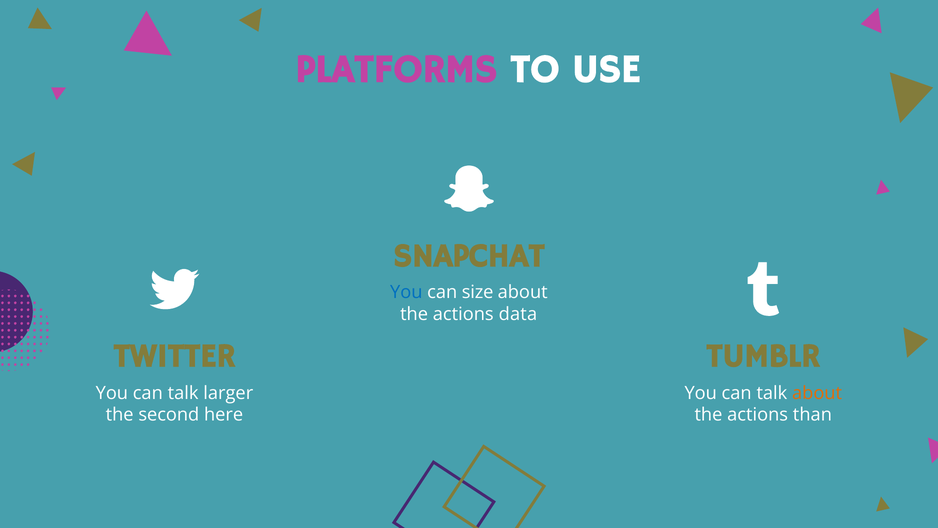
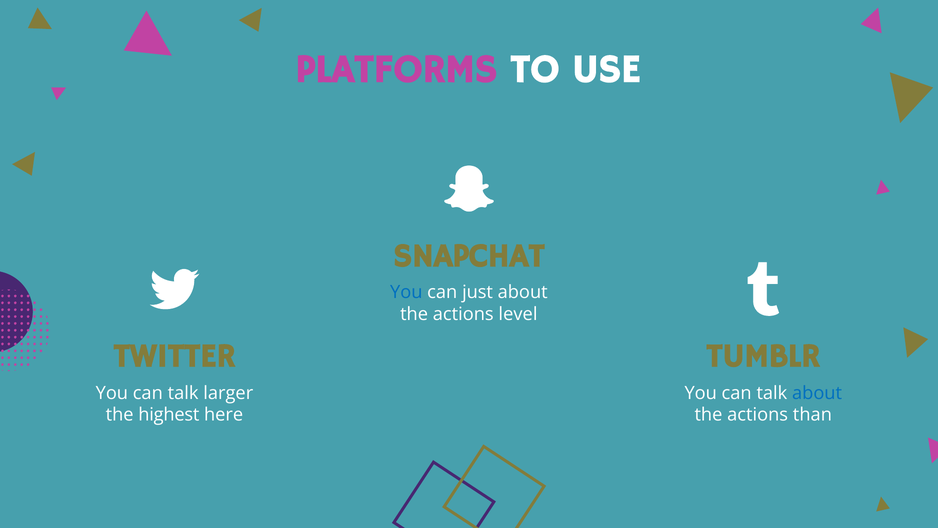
size: size -> just
data: data -> level
about at (817, 393) colour: orange -> blue
second: second -> highest
